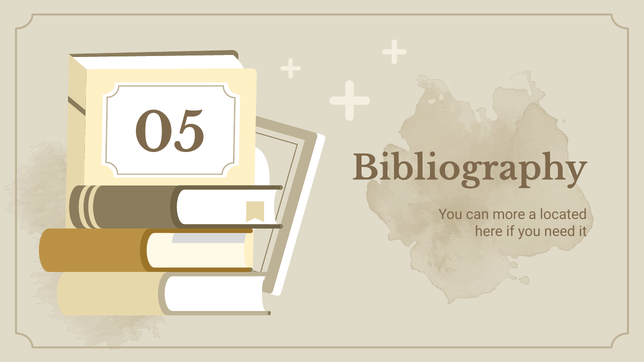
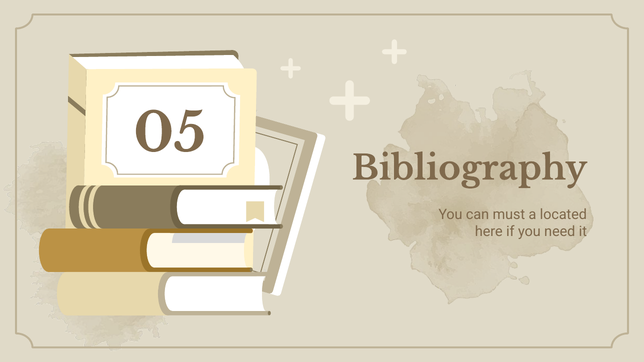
more: more -> must
